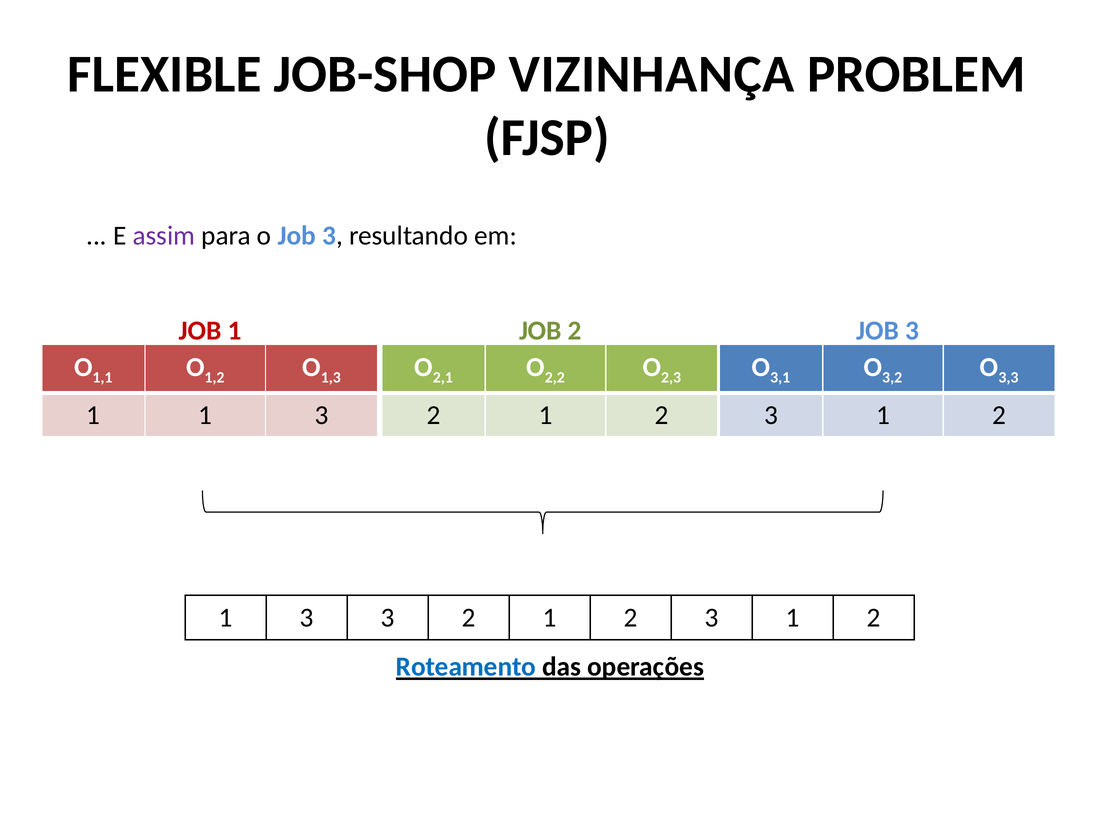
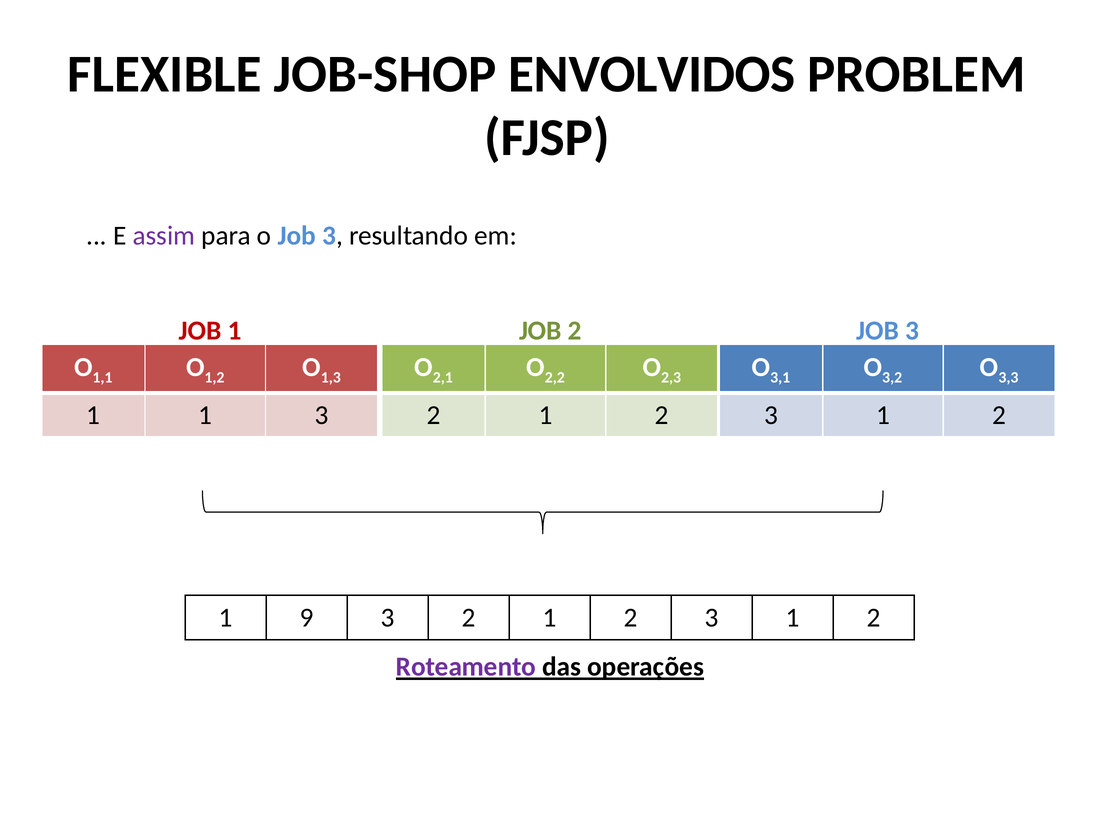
VIZINHANÇA: VIZINHANÇA -> ENVOLVIDOS
3 at (307, 617): 3 -> 9
Roteamento colour: blue -> purple
